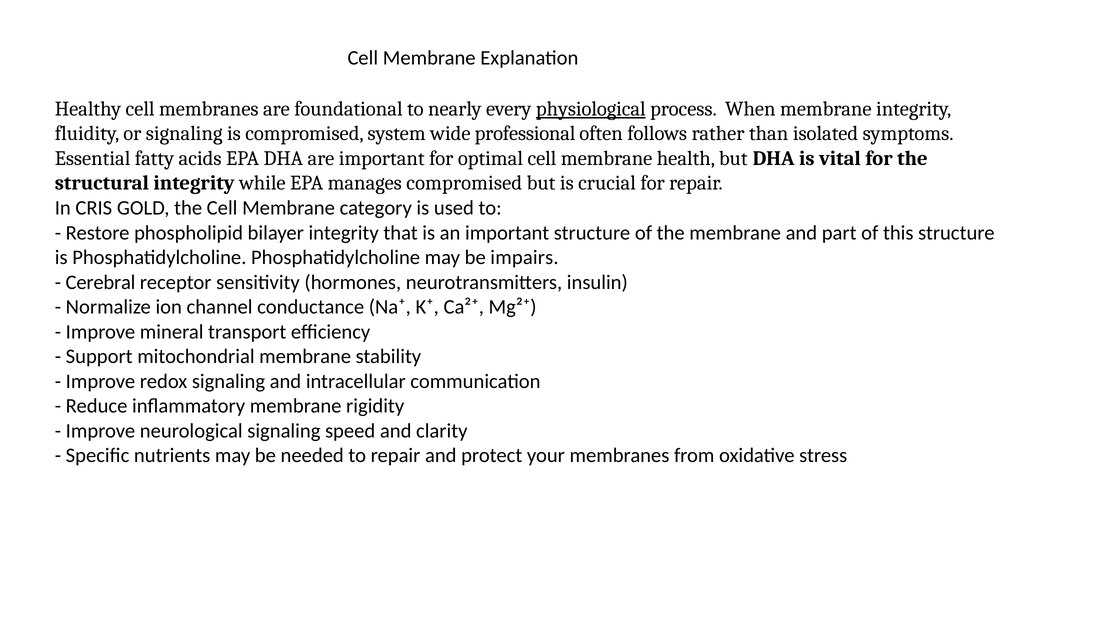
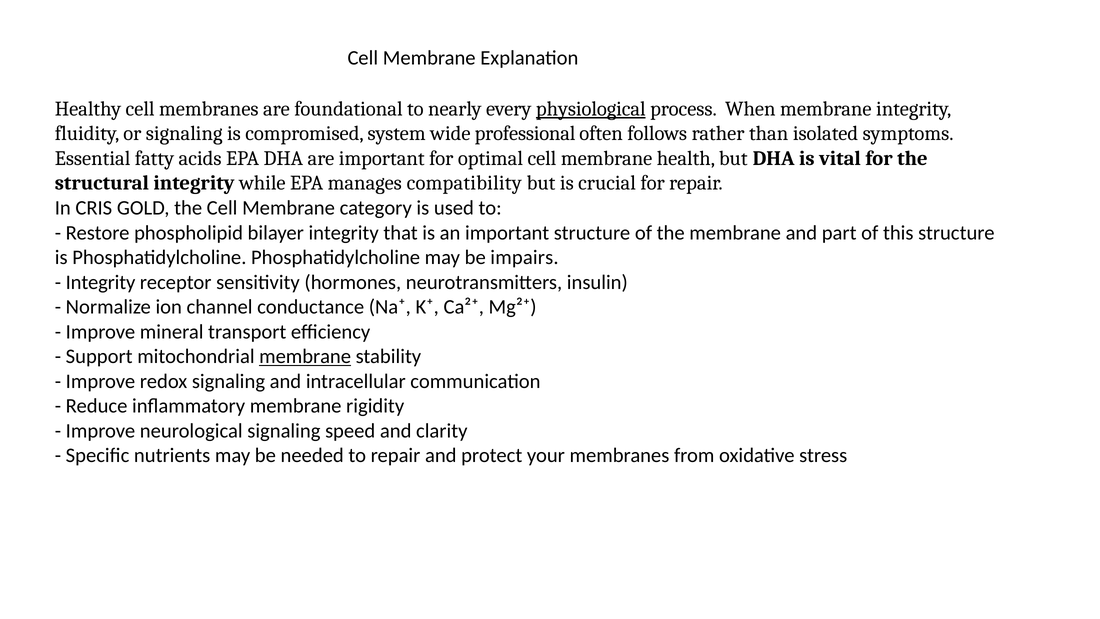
manages compromised: compromised -> compatibility
Cerebral at (101, 282): Cerebral -> Integrity
membrane at (305, 356) underline: none -> present
